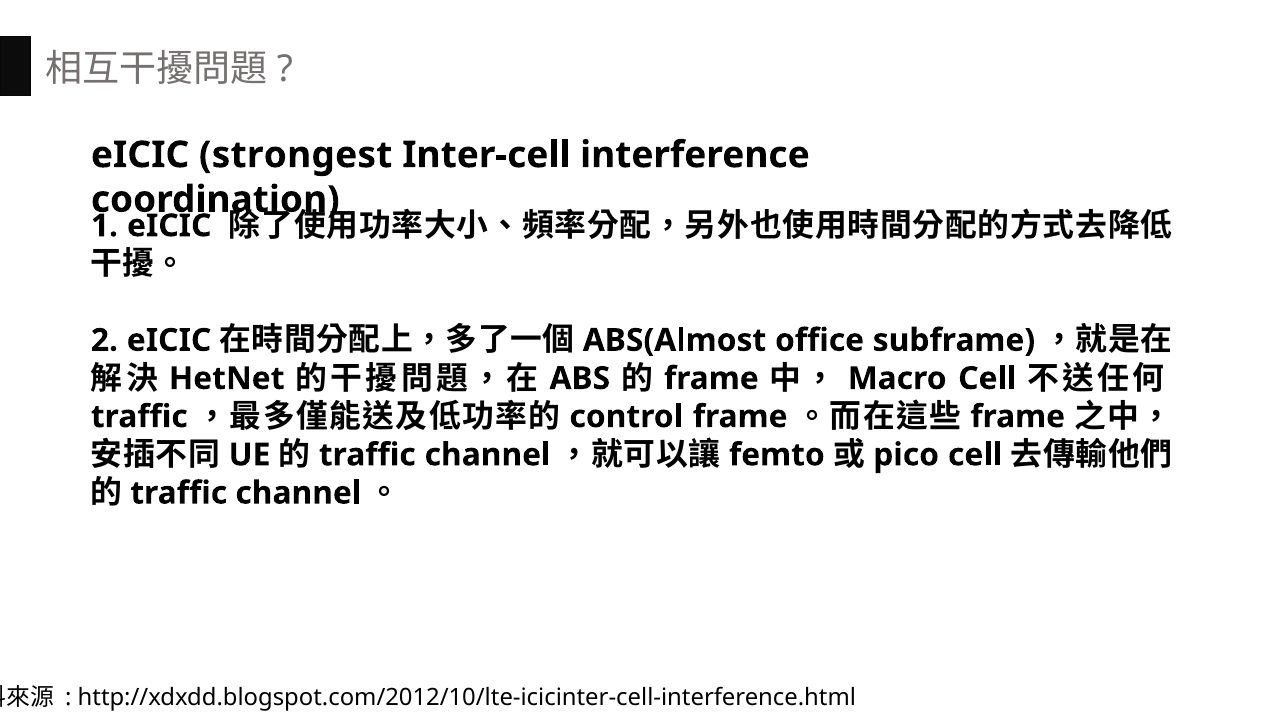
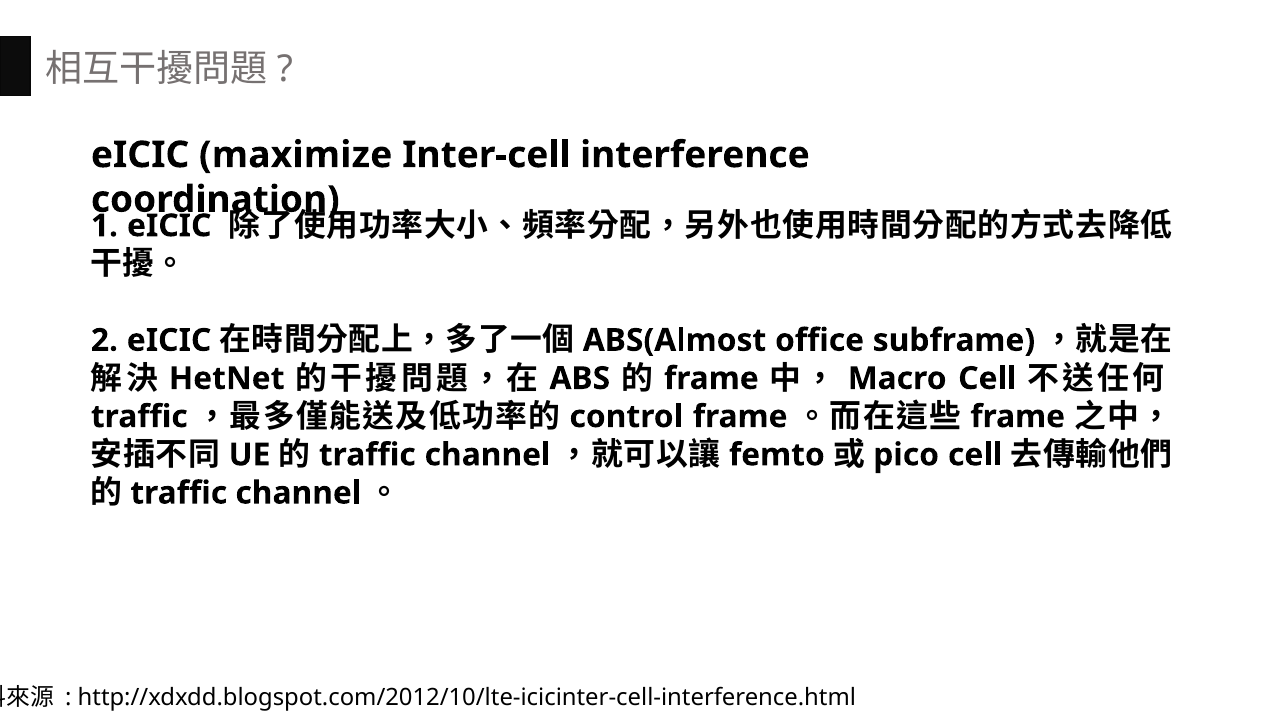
strongest: strongest -> maximize
